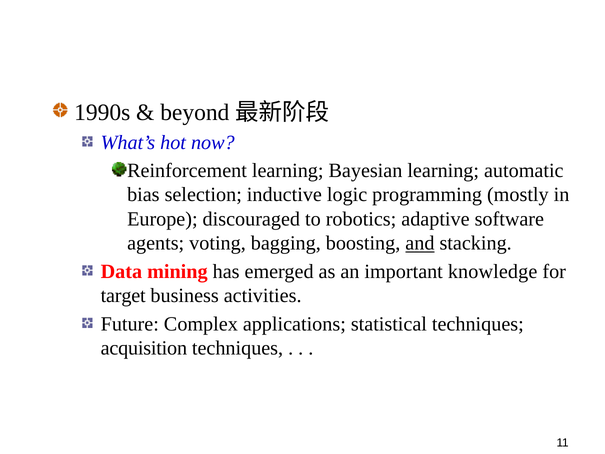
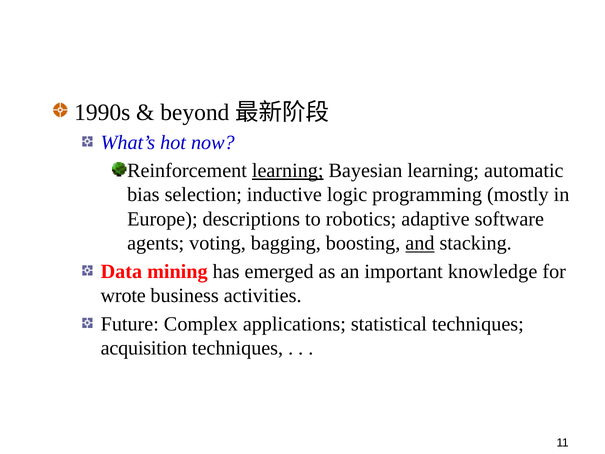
learning at (288, 171) underline: none -> present
discouraged: discouraged -> descriptions
target: target -> wrote
